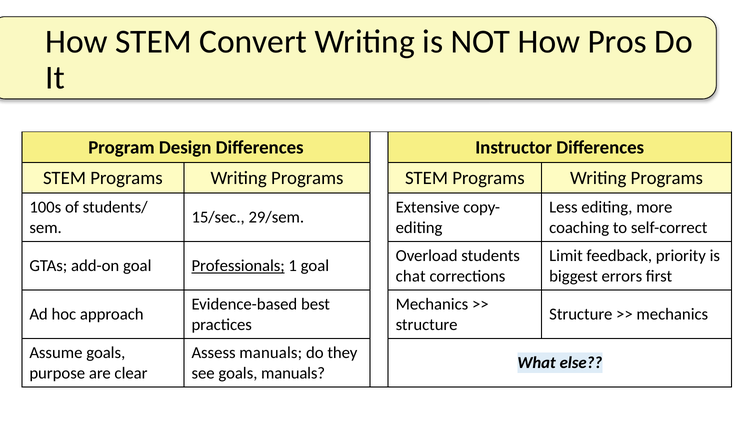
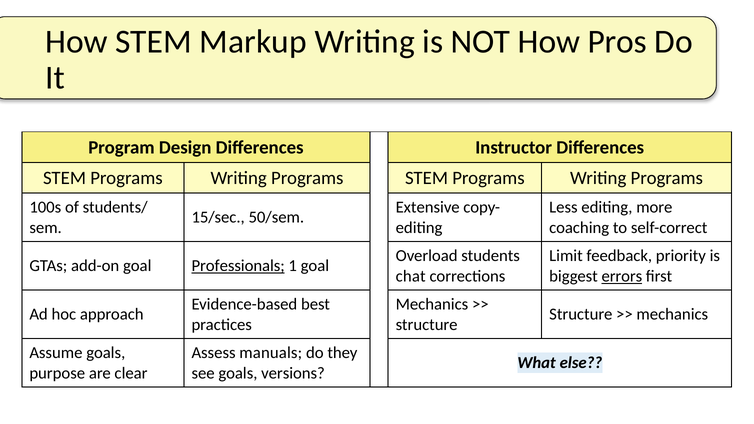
Convert: Convert -> Markup
29/sem: 29/sem -> 50/sem
errors underline: none -> present
goals manuals: manuals -> versions
